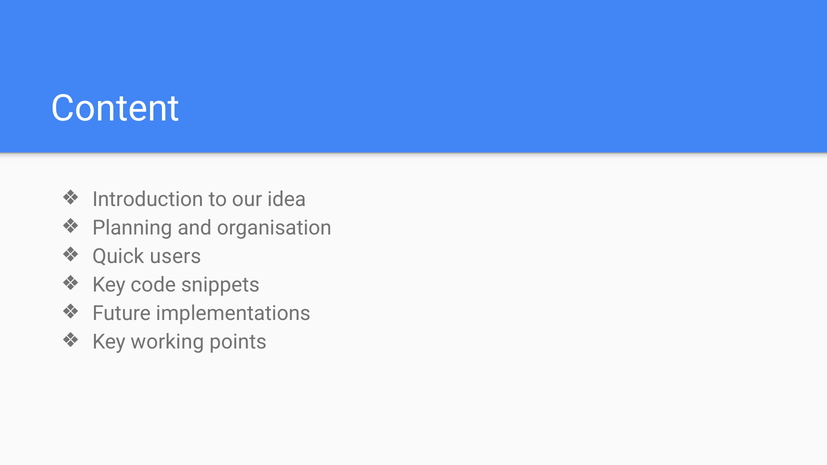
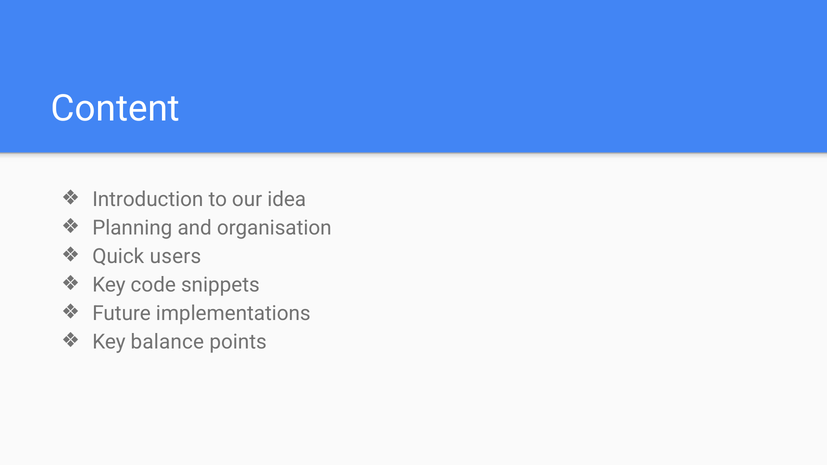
working: working -> balance
